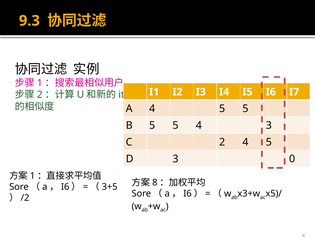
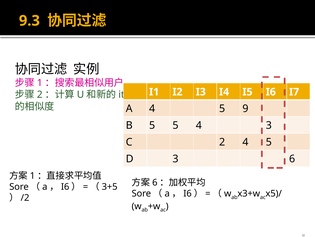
4 5 5: 5 -> 9
3 0: 0 -> 6
8 at (155, 182): 8 -> 6
